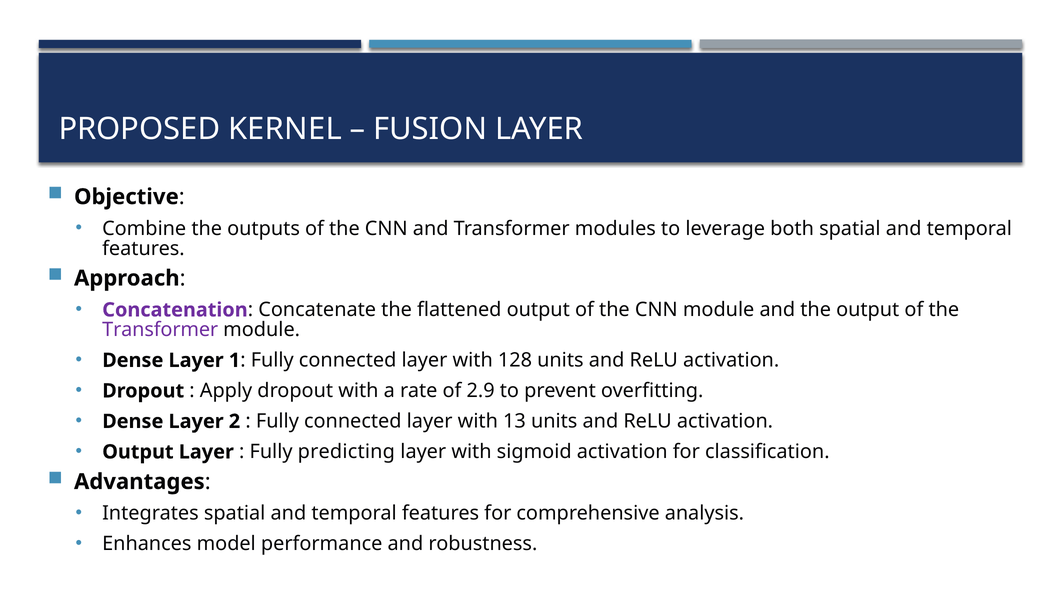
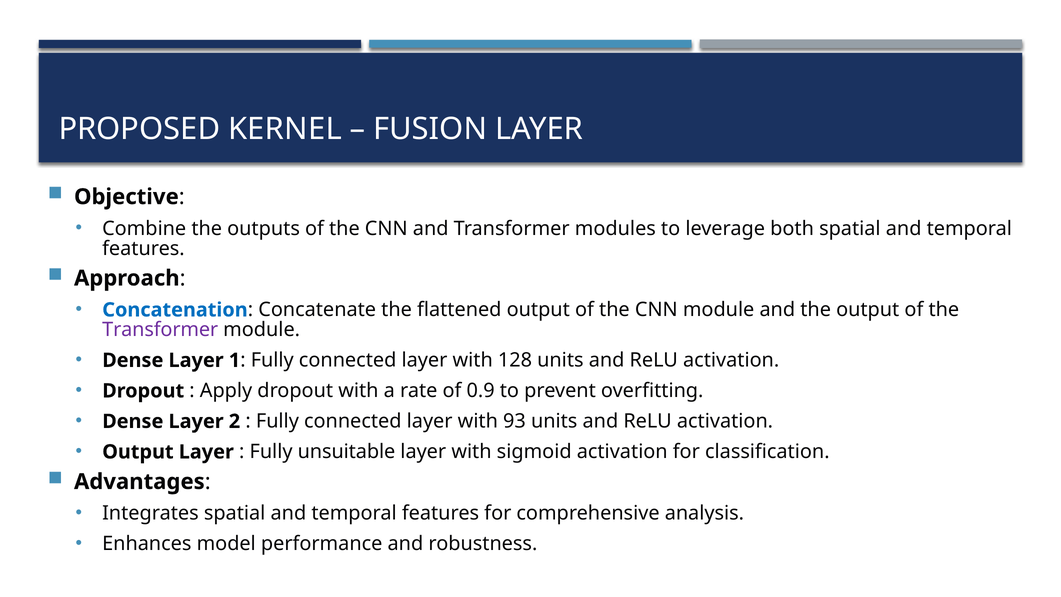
Concatenation colour: purple -> blue
2.9: 2.9 -> 0.9
13: 13 -> 93
predicting: predicting -> unsuitable
